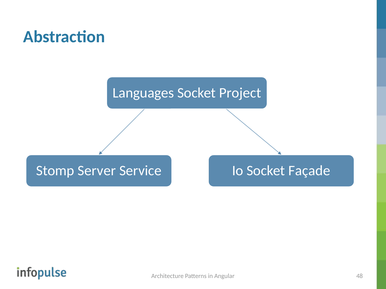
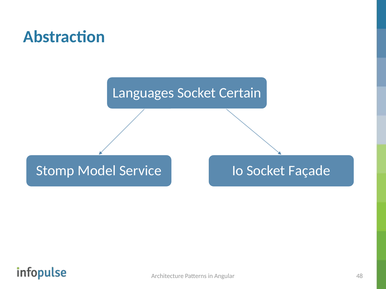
Project: Project -> Certain
Server: Server -> Model
